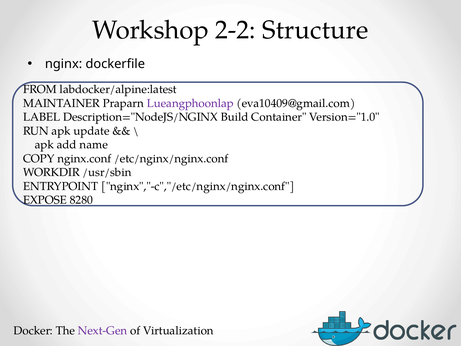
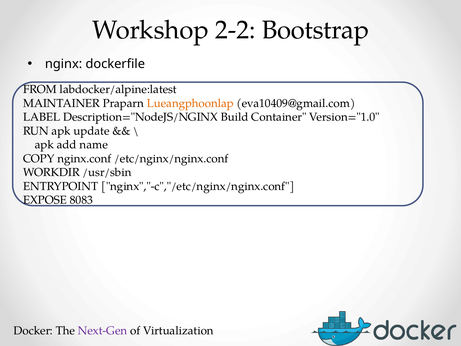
Structure: Structure -> Bootstrap
Lueangphoonlap colour: purple -> orange
8280: 8280 -> 8083
